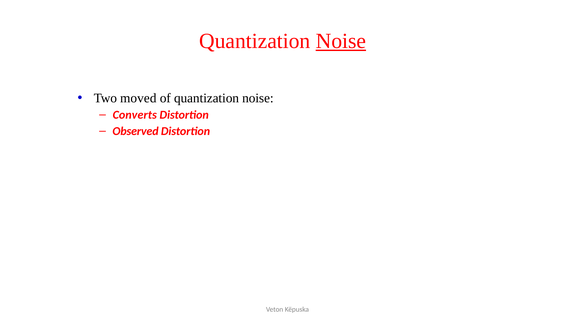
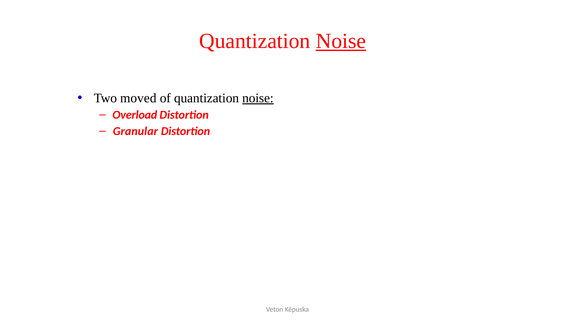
noise at (258, 98) underline: none -> present
Converts: Converts -> Overload
Observed: Observed -> Granular
